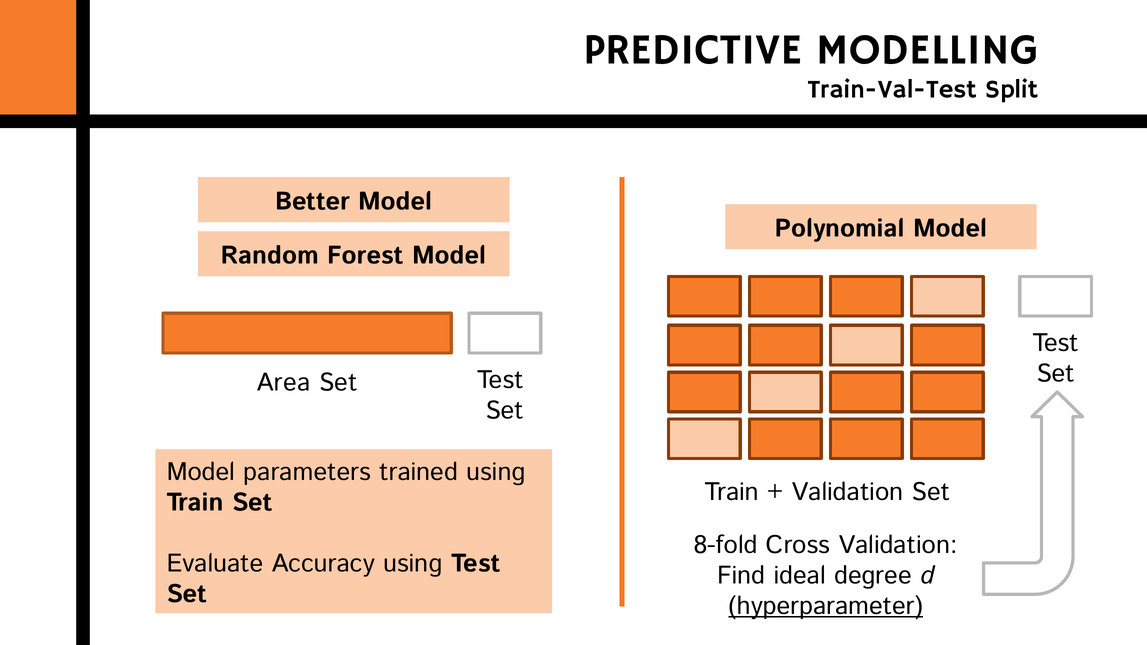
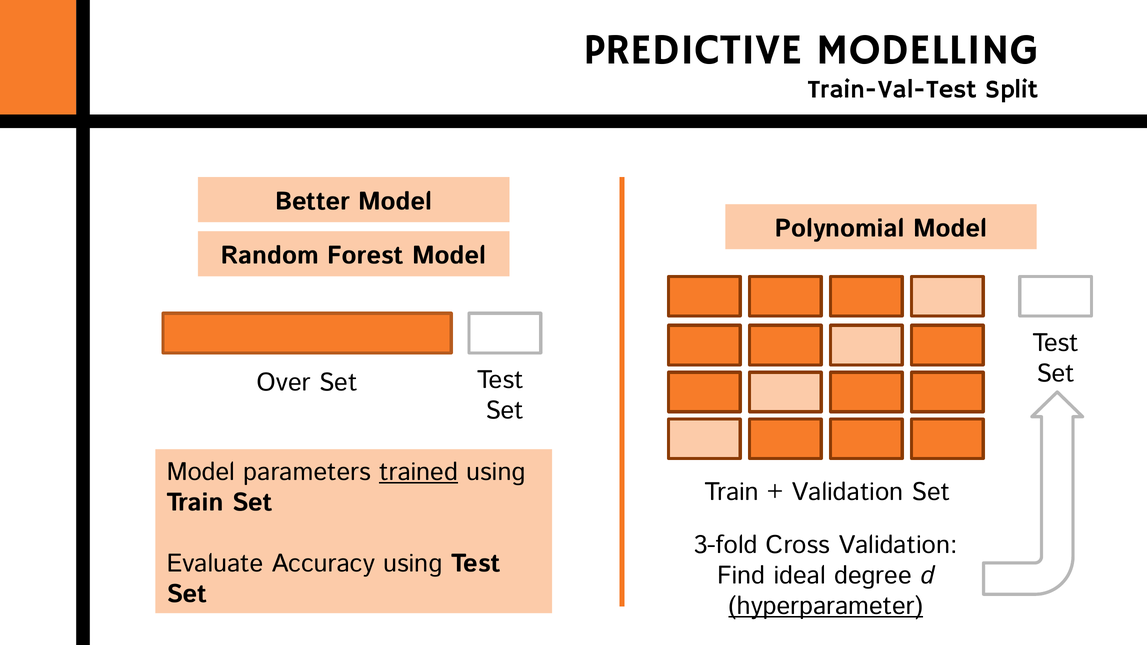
Area: Area -> Over
trained underline: none -> present
8-fold: 8-fold -> 3-fold
